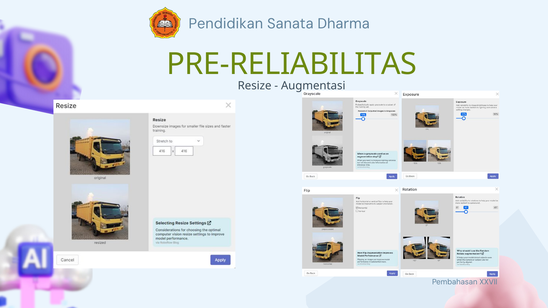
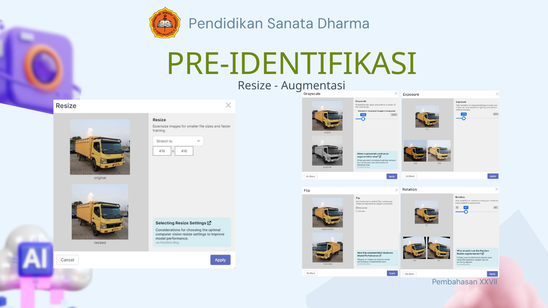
PRE-RELIABILITAS: PRE-RELIABILITAS -> PRE-IDENTIFIKASI
